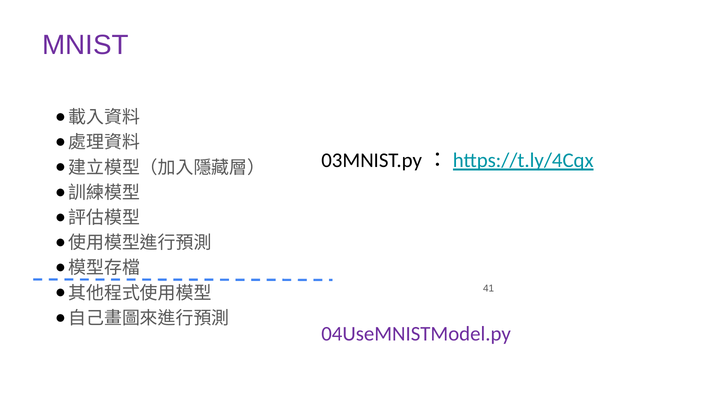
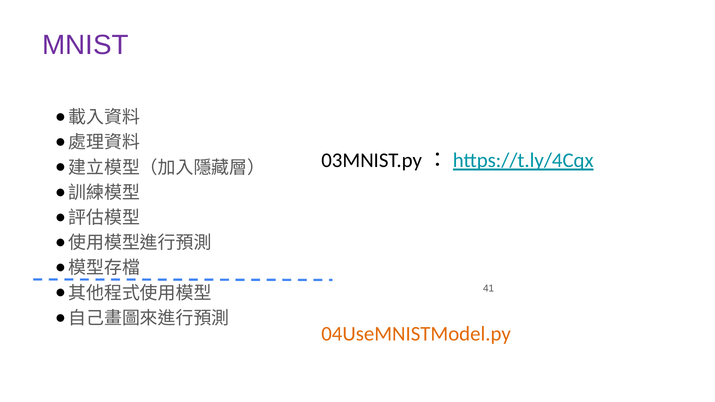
04UseMNISTModel.py colour: purple -> orange
